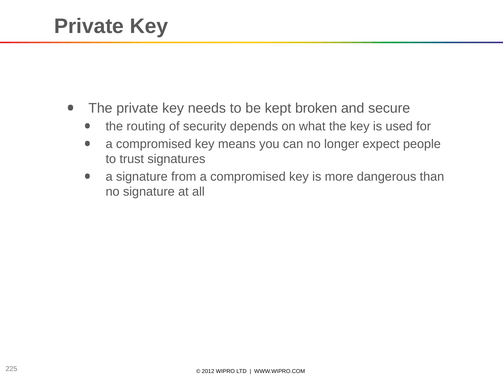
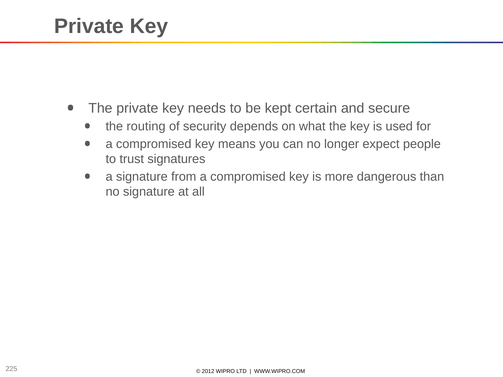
broken: broken -> certain
